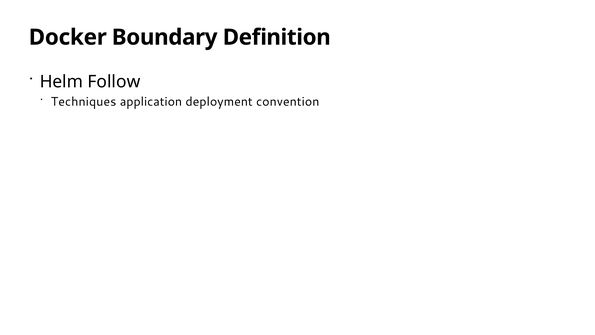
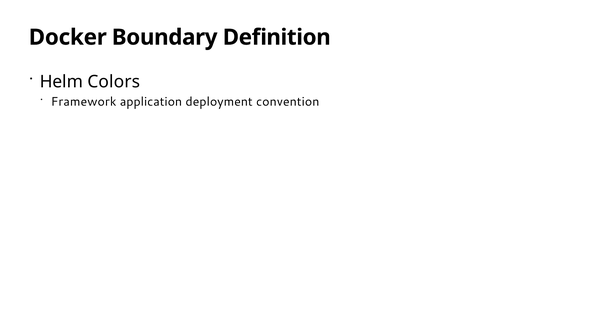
Follow: Follow -> Colors
Techniques: Techniques -> Framework
